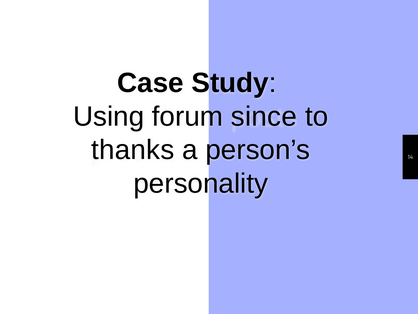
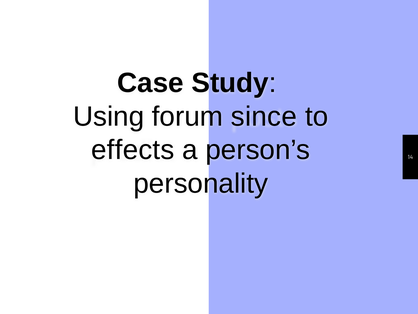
thanks: thanks -> effects
